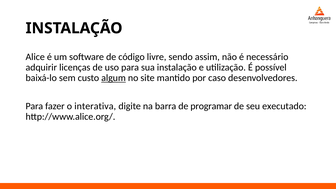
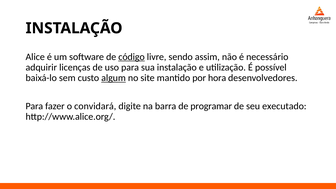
código underline: none -> present
caso: caso -> hora
interativa: interativa -> convidará
